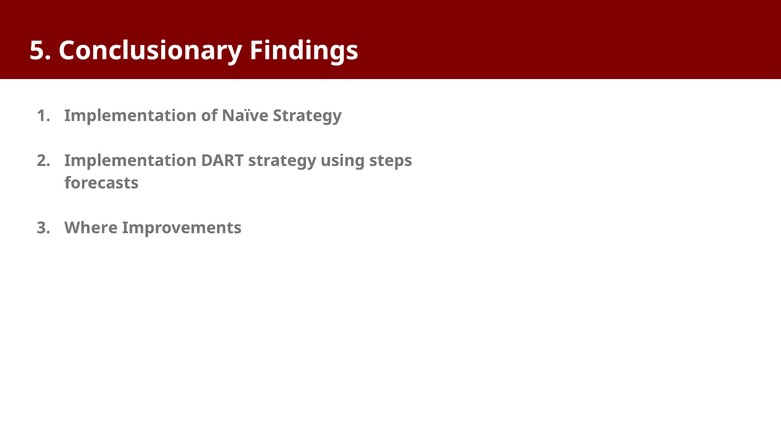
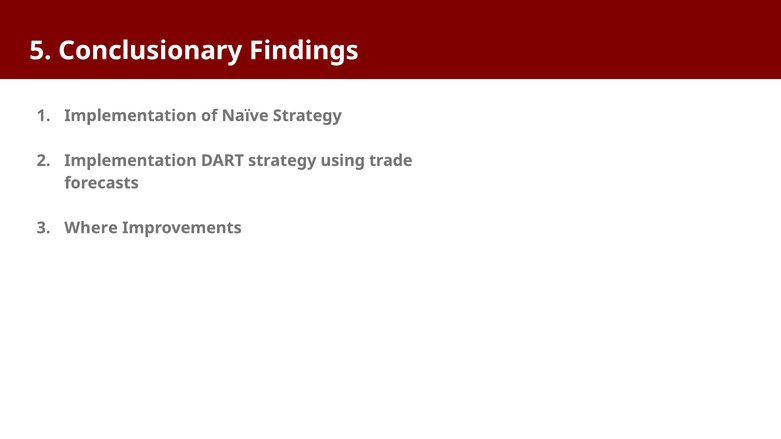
steps: steps -> trade
